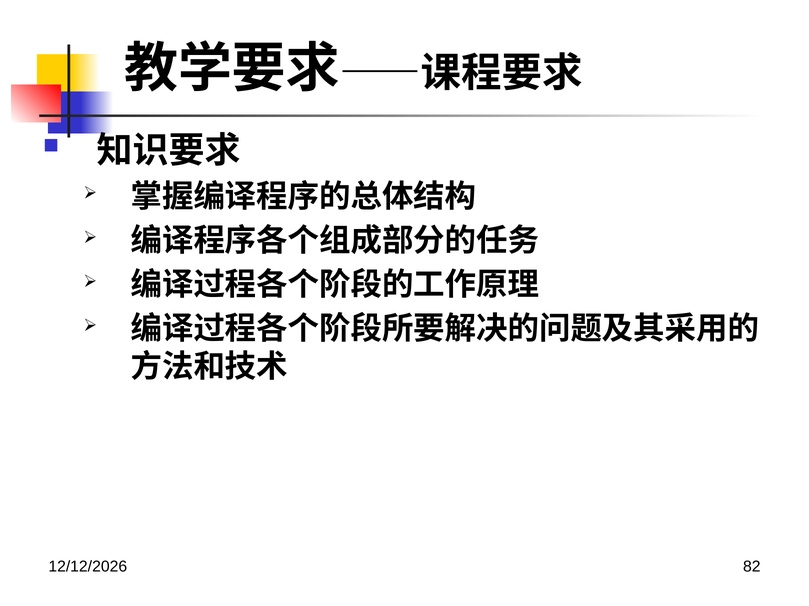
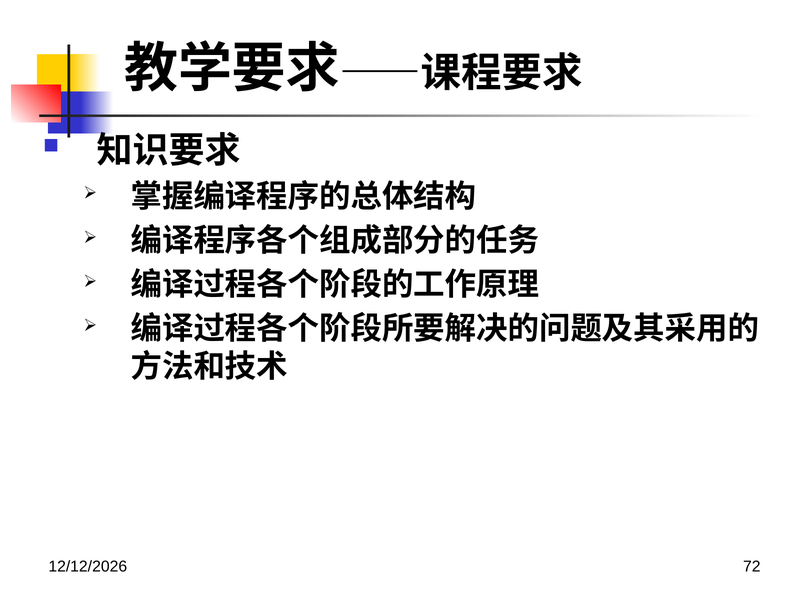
82: 82 -> 72
